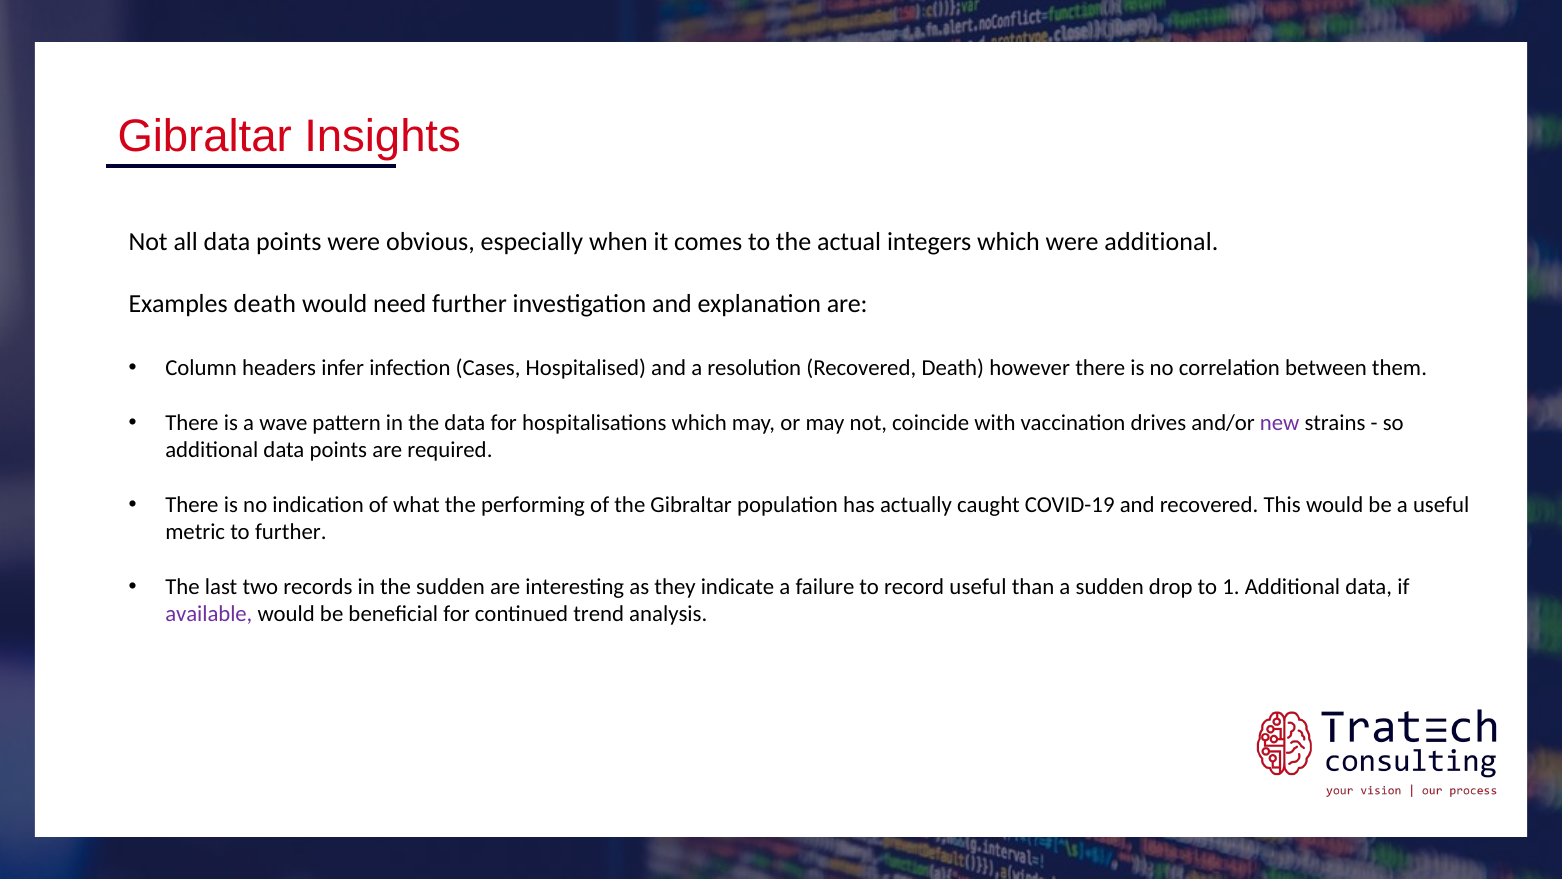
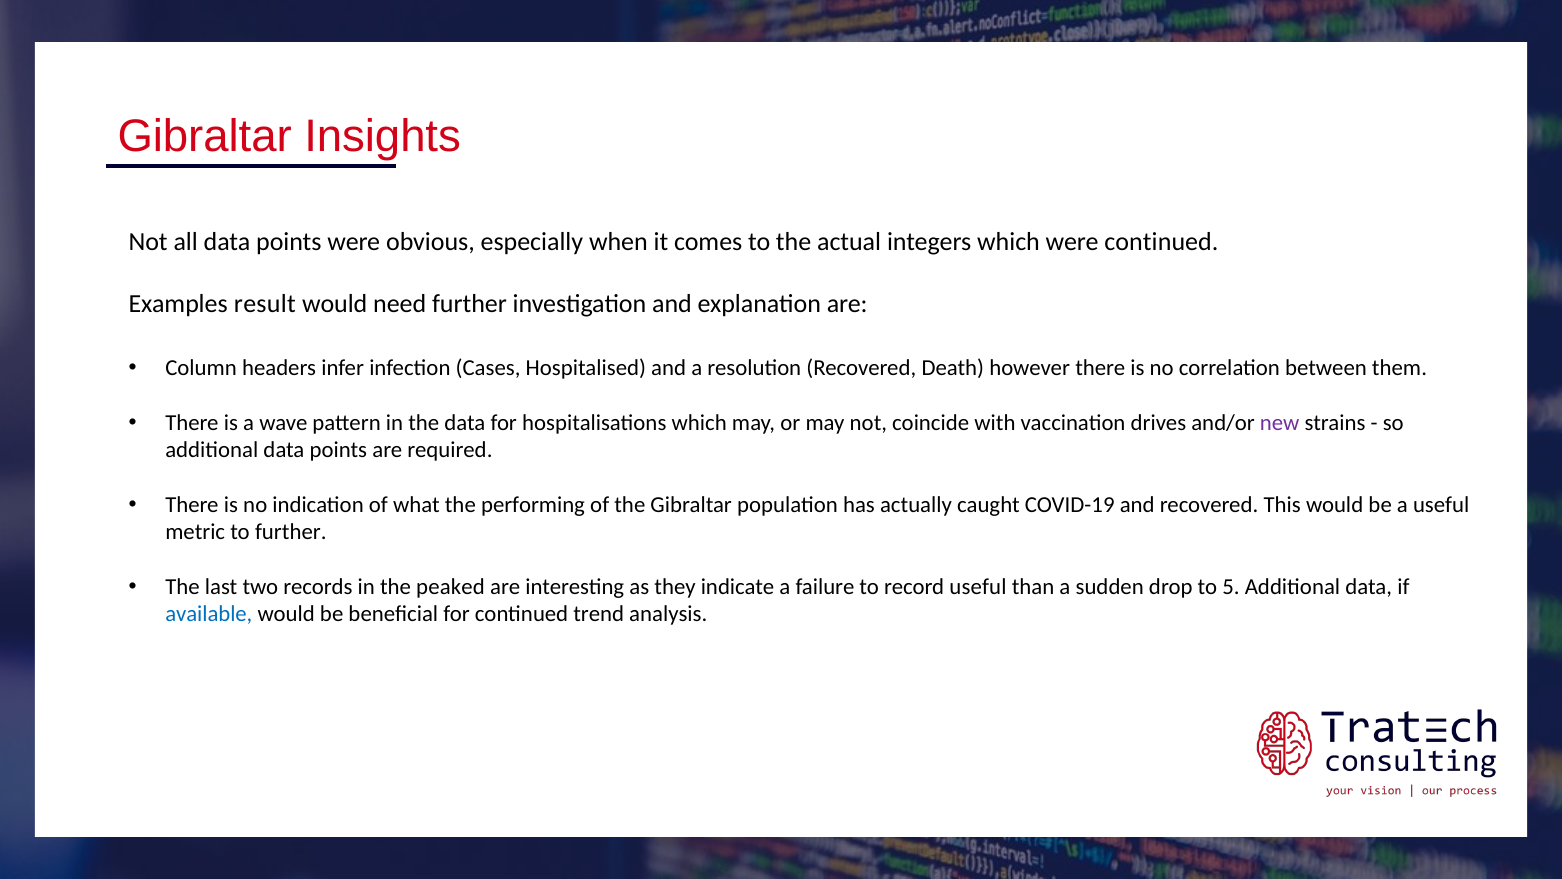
were additional: additional -> continued
Examples death: death -> result
the sudden: sudden -> peaked
1: 1 -> 5
available colour: purple -> blue
